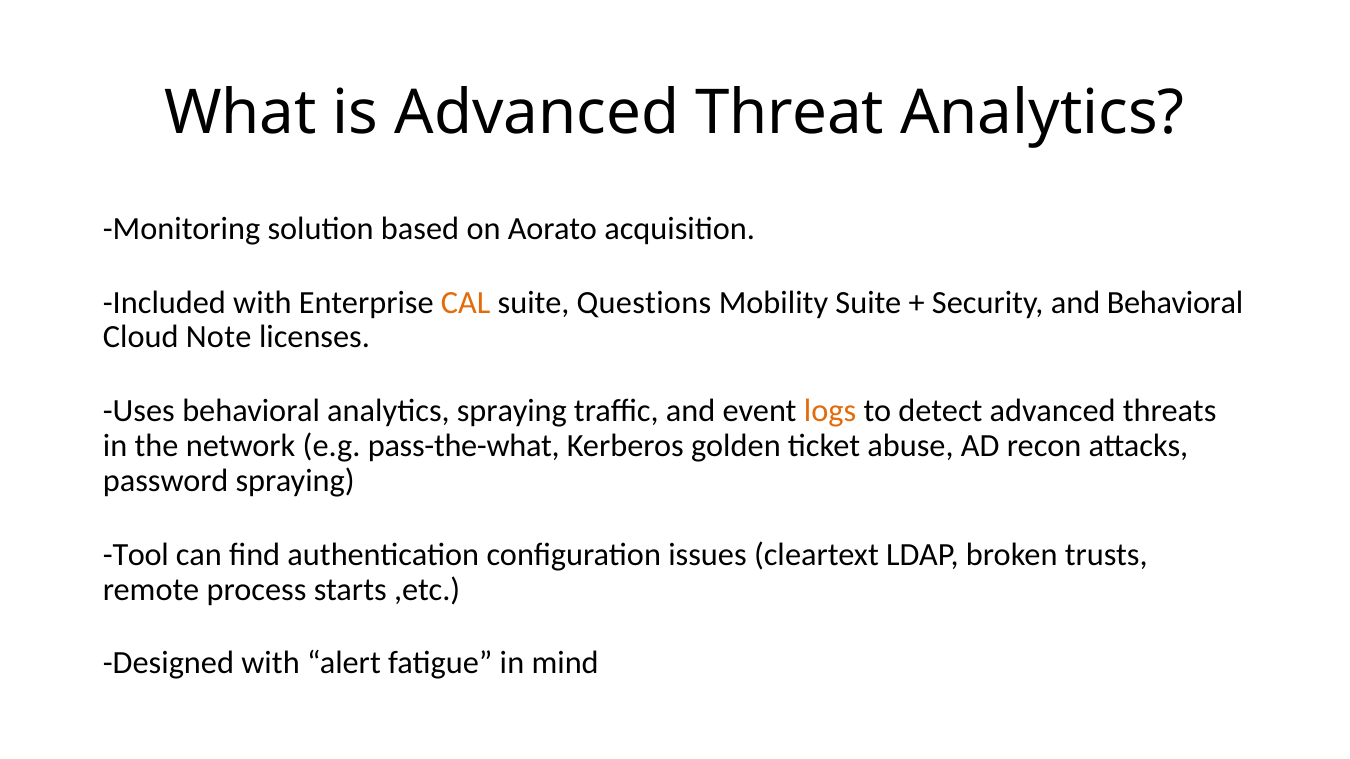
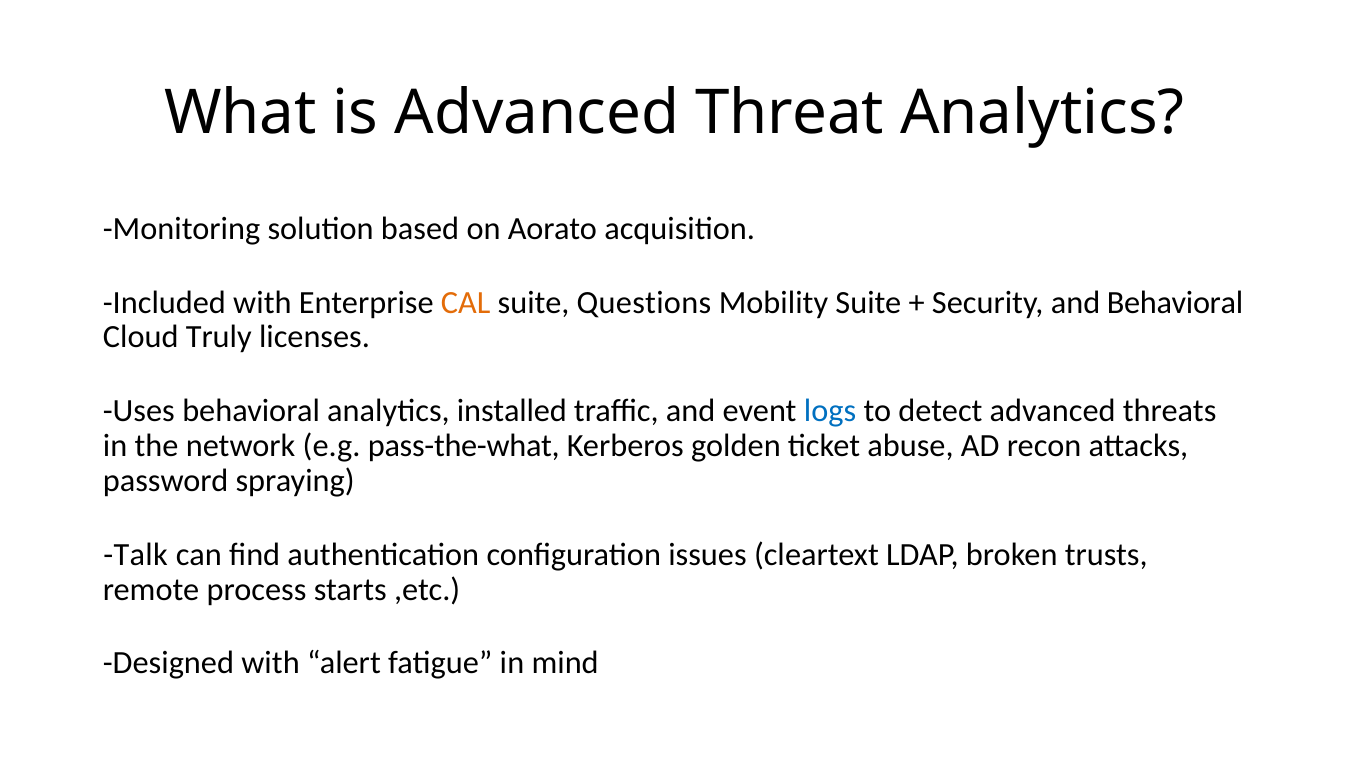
Note: Note -> Truly
analytics spraying: spraying -> installed
logs colour: orange -> blue
Tool: Tool -> Talk
